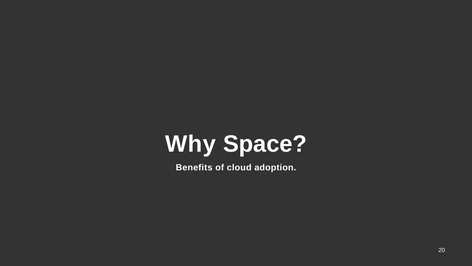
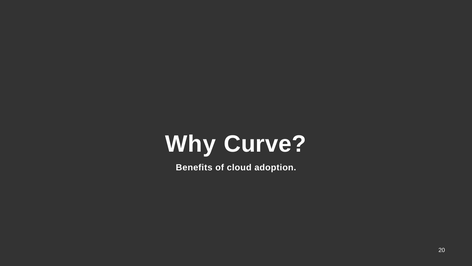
Space: Space -> Curve
